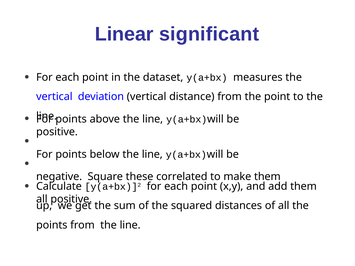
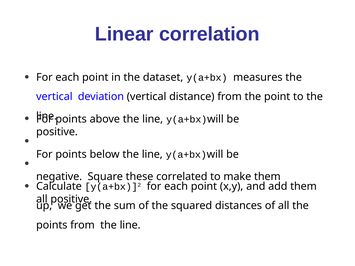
significant: significant -> correlation
